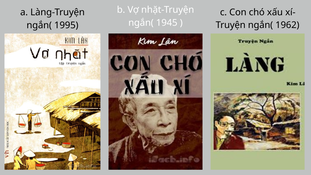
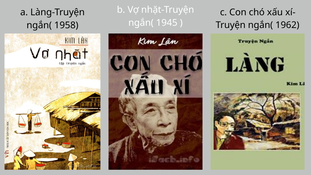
1995: 1995 -> 1958
